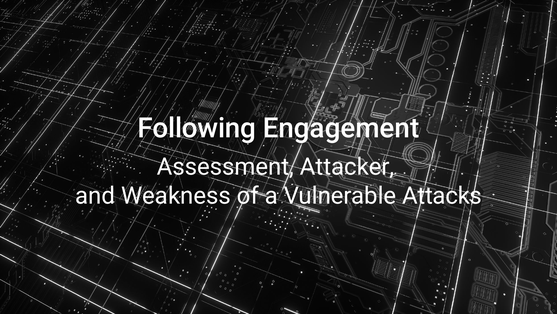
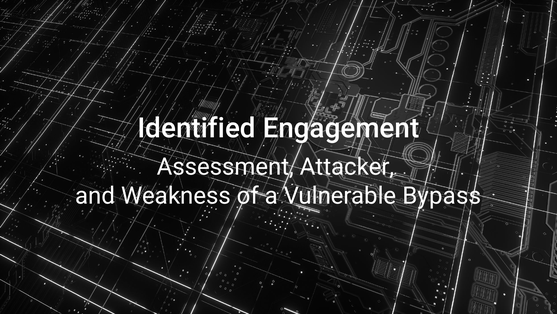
Following: Following -> Identified
Attacks: Attacks -> Bypass
